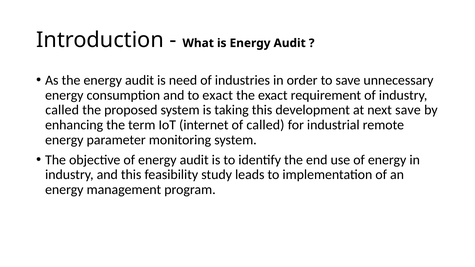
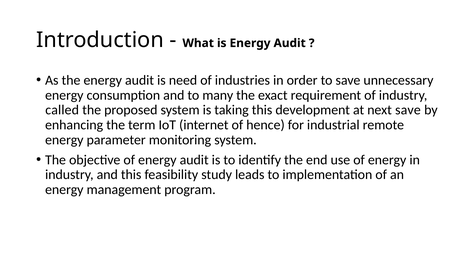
to exact: exact -> many
of called: called -> hence
